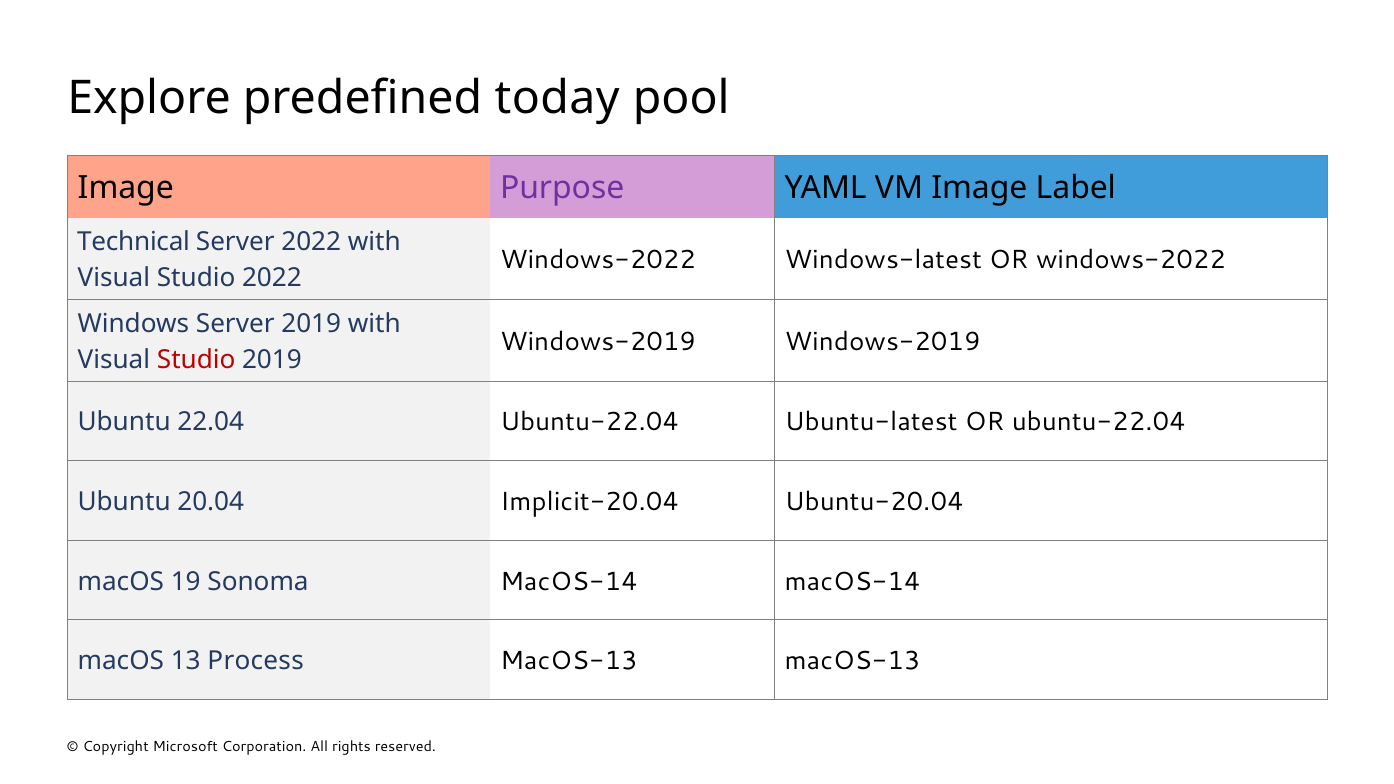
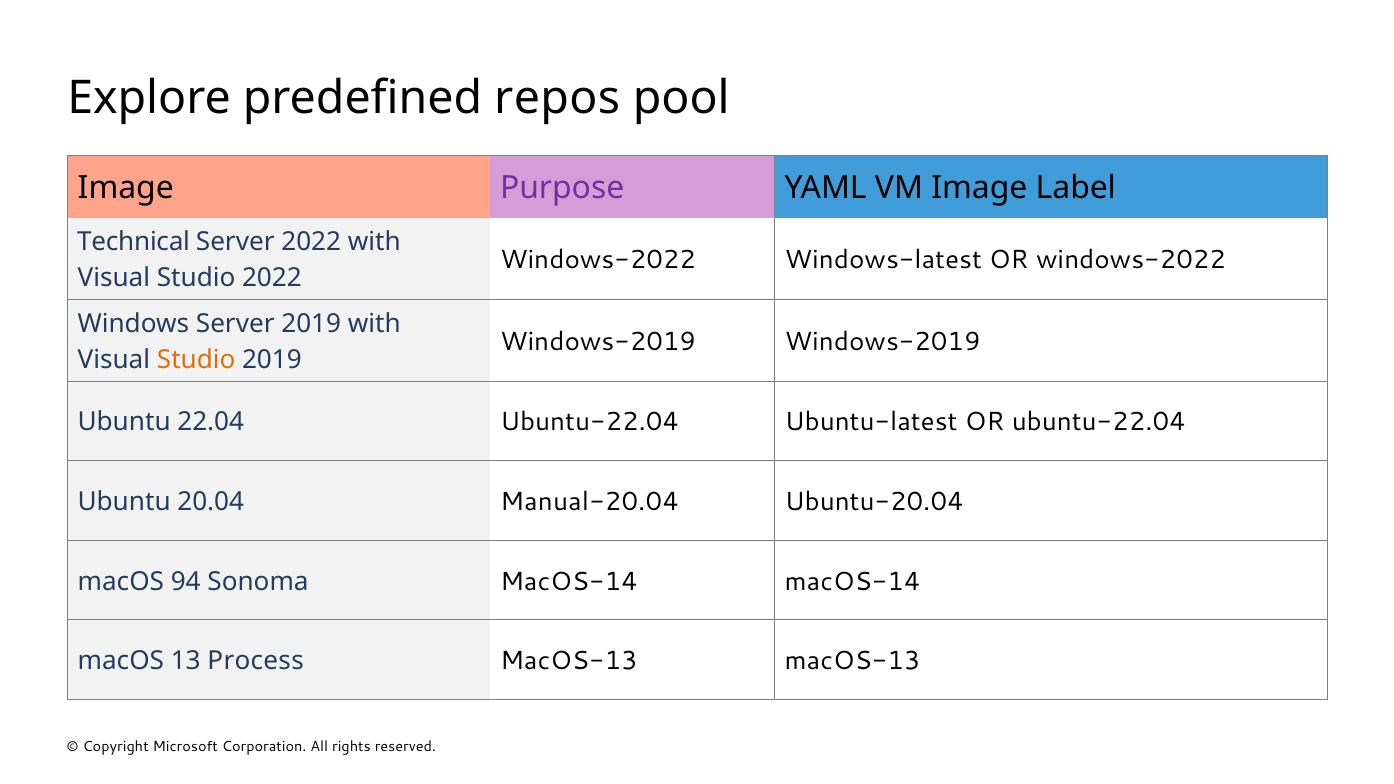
today: today -> repos
Studio at (196, 359) colour: red -> orange
Implicit-20.04: Implicit-20.04 -> Manual-20.04
19: 19 -> 94
